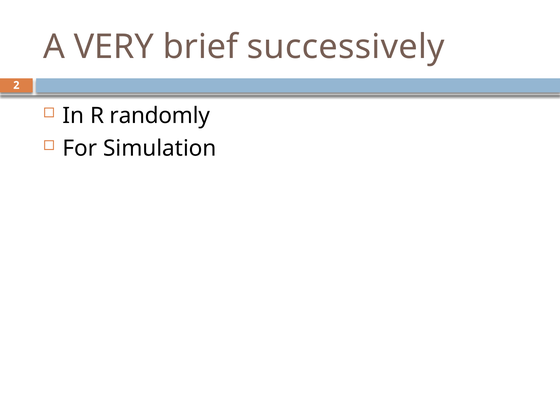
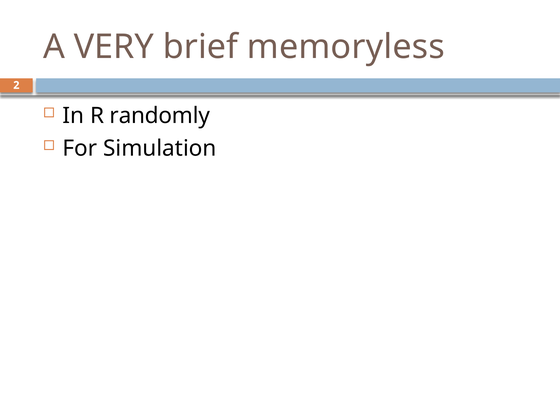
successively: successively -> memoryless
